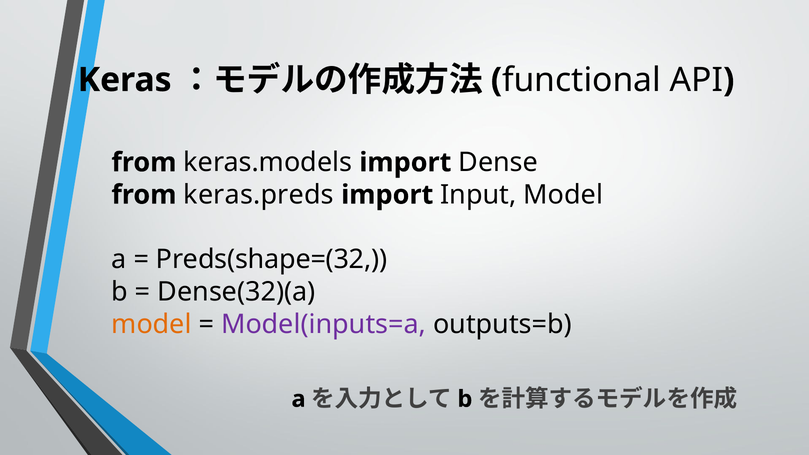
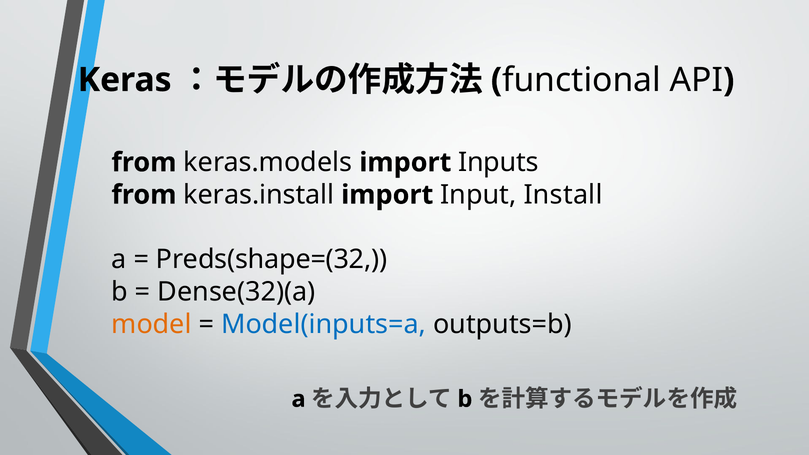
Dense: Dense -> Inputs
keras.preds: keras.preds -> keras.install
Input Model: Model -> Install
Model(inputs=a colour: purple -> blue
